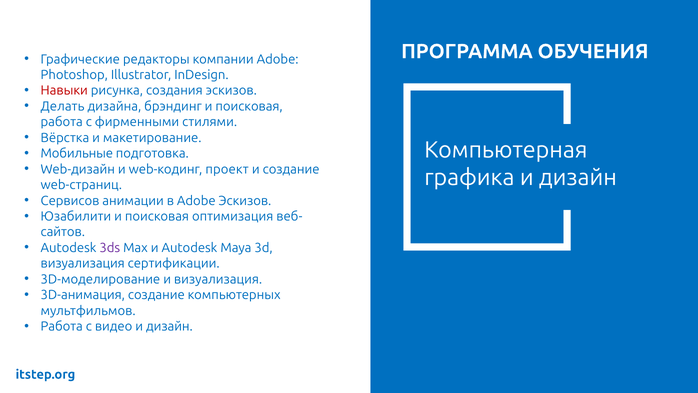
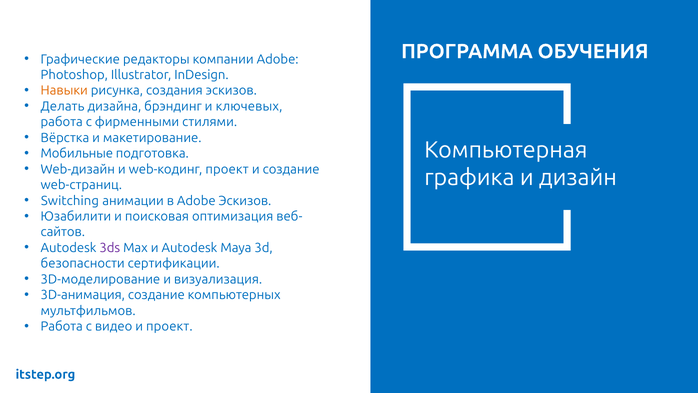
Навыки colour: red -> orange
брэндинг и поисковая: поисковая -> ключевых
Сервисов: Сервисов -> Switching
визуализация at (83, 263): визуализация -> безопасности
видео и дизайн: дизайн -> проект
